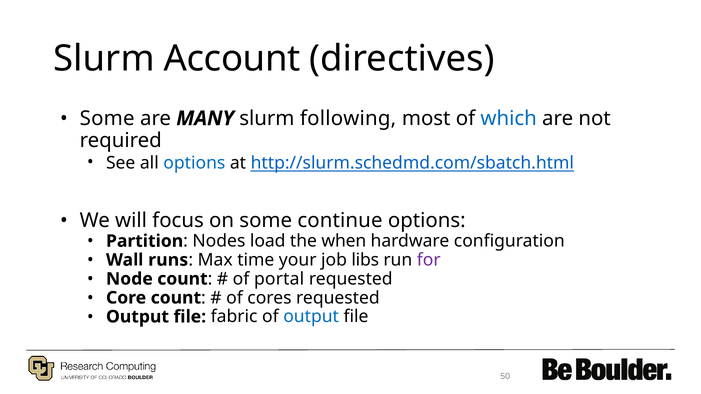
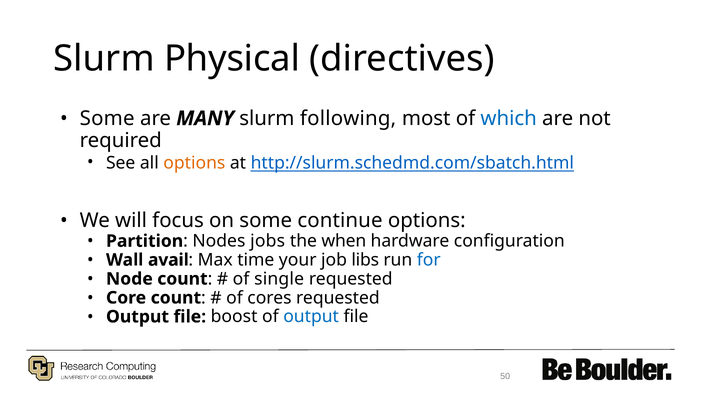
Account: Account -> Physical
options at (194, 163) colour: blue -> orange
load: load -> jobs
runs: runs -> avail
for colour: purple -> blue
portal: portal -> single
fabric: fabric -> boost
